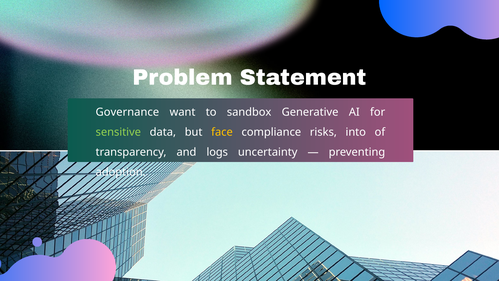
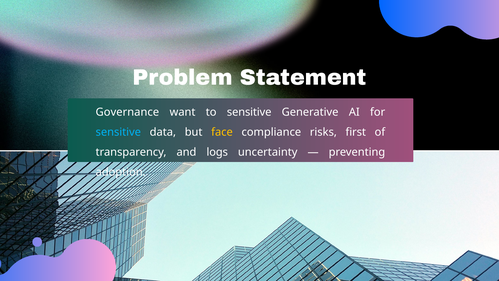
to sandbox: sandbox -> sensitive
sensitive at (118, 132) colour: light green -> light blue
into: into -> first
